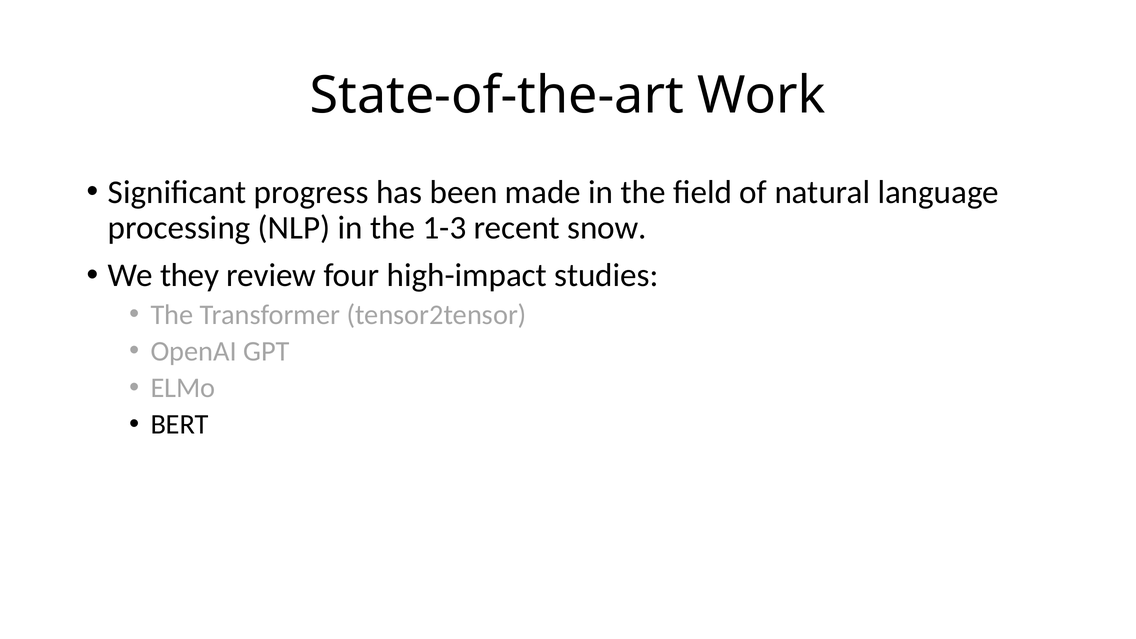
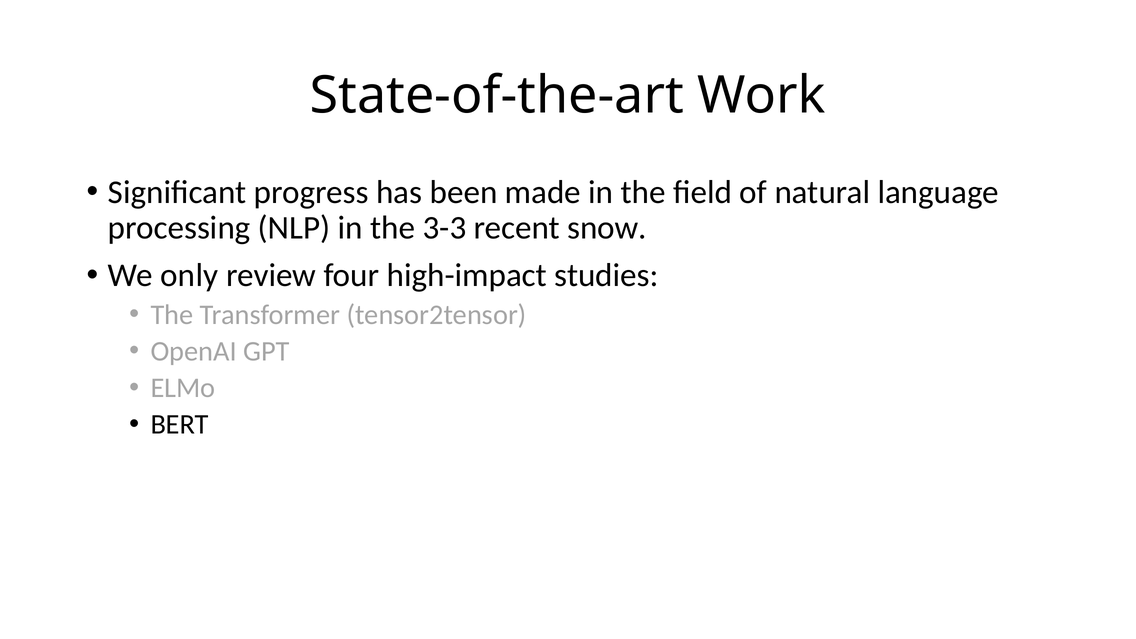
1-3: 1-3 -> 3-3
they: they -> only
